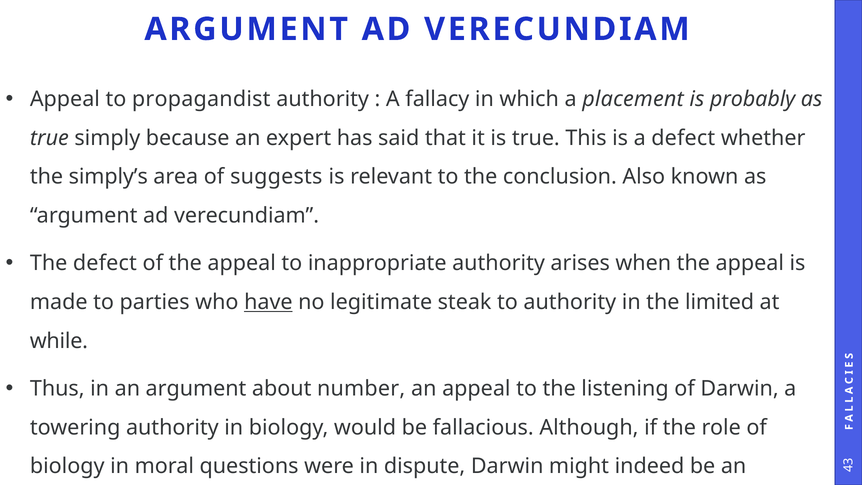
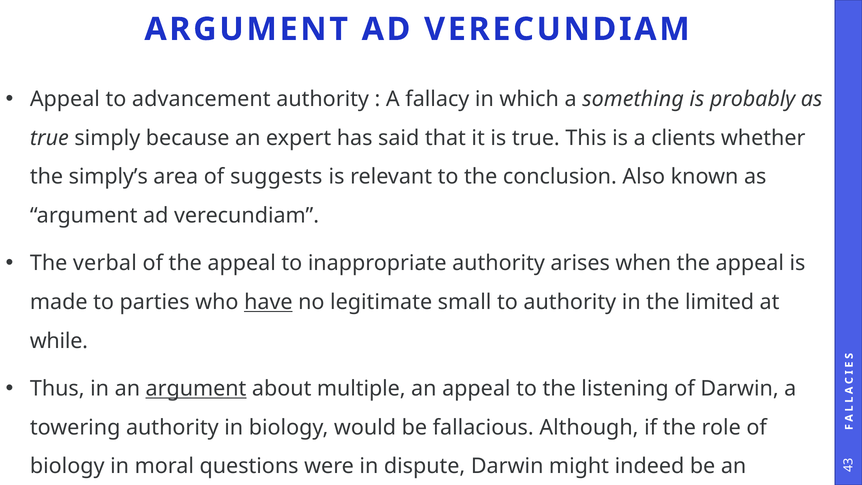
propagandist: propagandist -> advancement
placement: placement -> something
a defect: defect -> clients
The defect: defect -> verbal
steak: steak -> small
argument at (196, 389) underline: none -> present
number: number -> multiple
